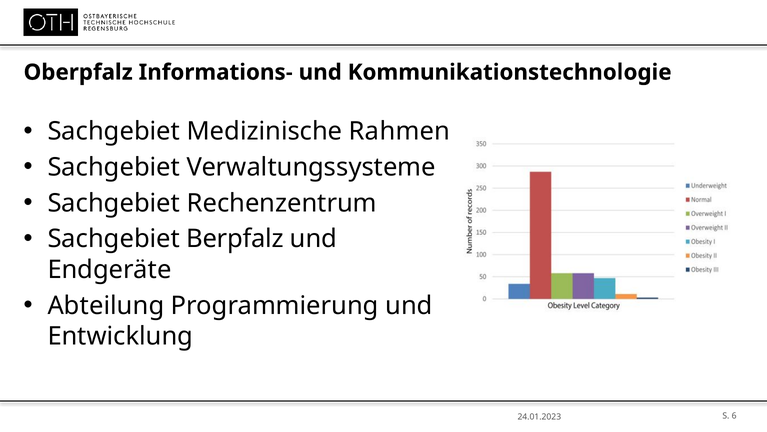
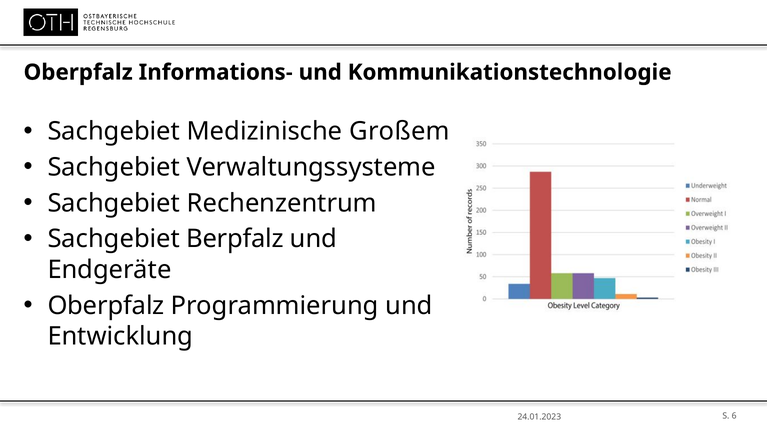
Rahmen: Rahmen -> Großem
Abteilung at (106, 305): Abteilung -> Oberpfalz
